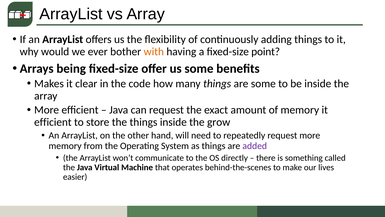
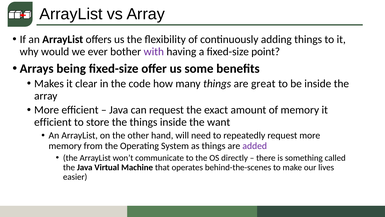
with colour: orange -> purple
are some: some -> great
grow: grow -> want
